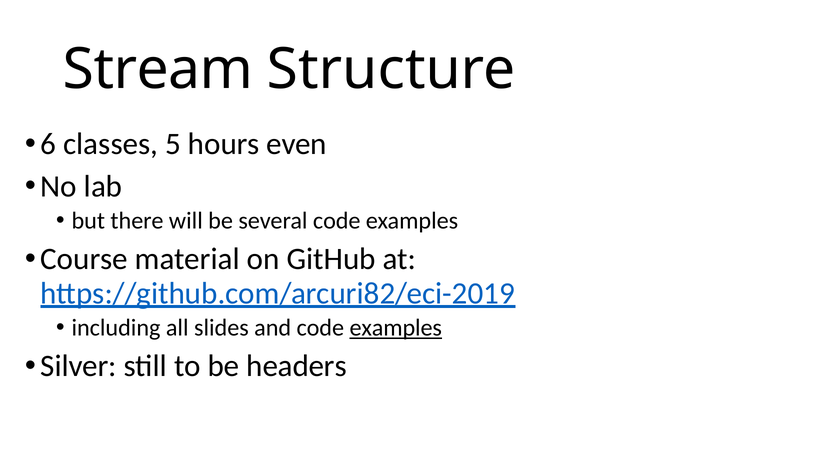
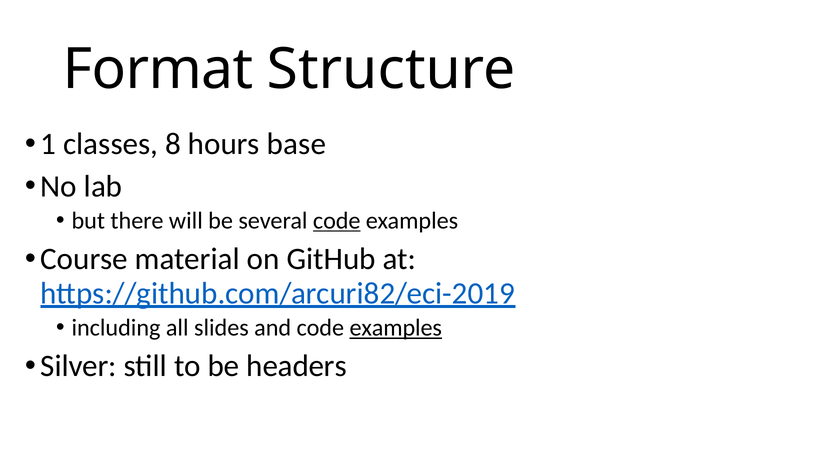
Stream: Stream -> Format
6: 6 -> 1
5: 5 -> 8
even: even -> base
code at (337, 221) underline: none -> present
